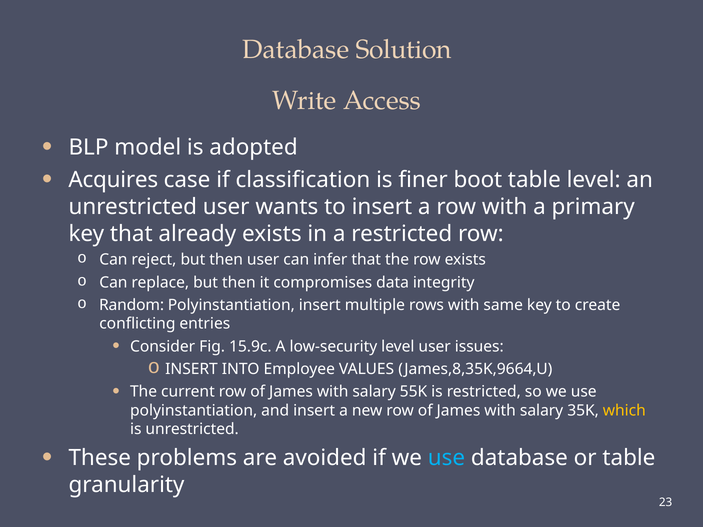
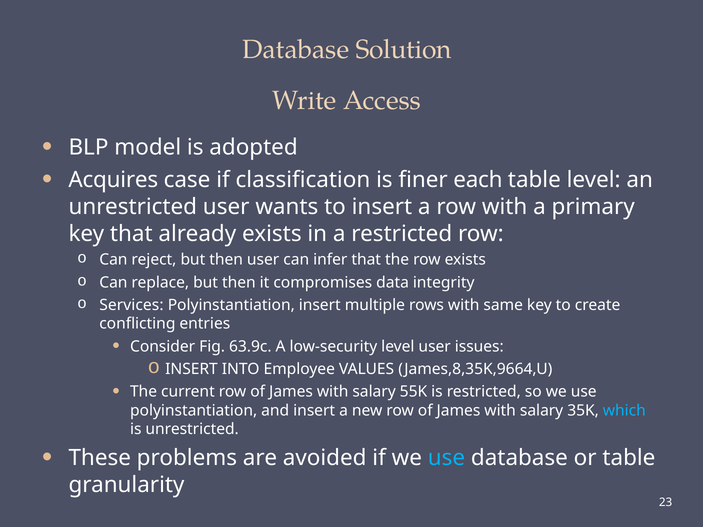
boot: boot -> each
Random: Random -> Services
15.9c: 15.9c -> 63.9c
which colour: yellow -> light blue
